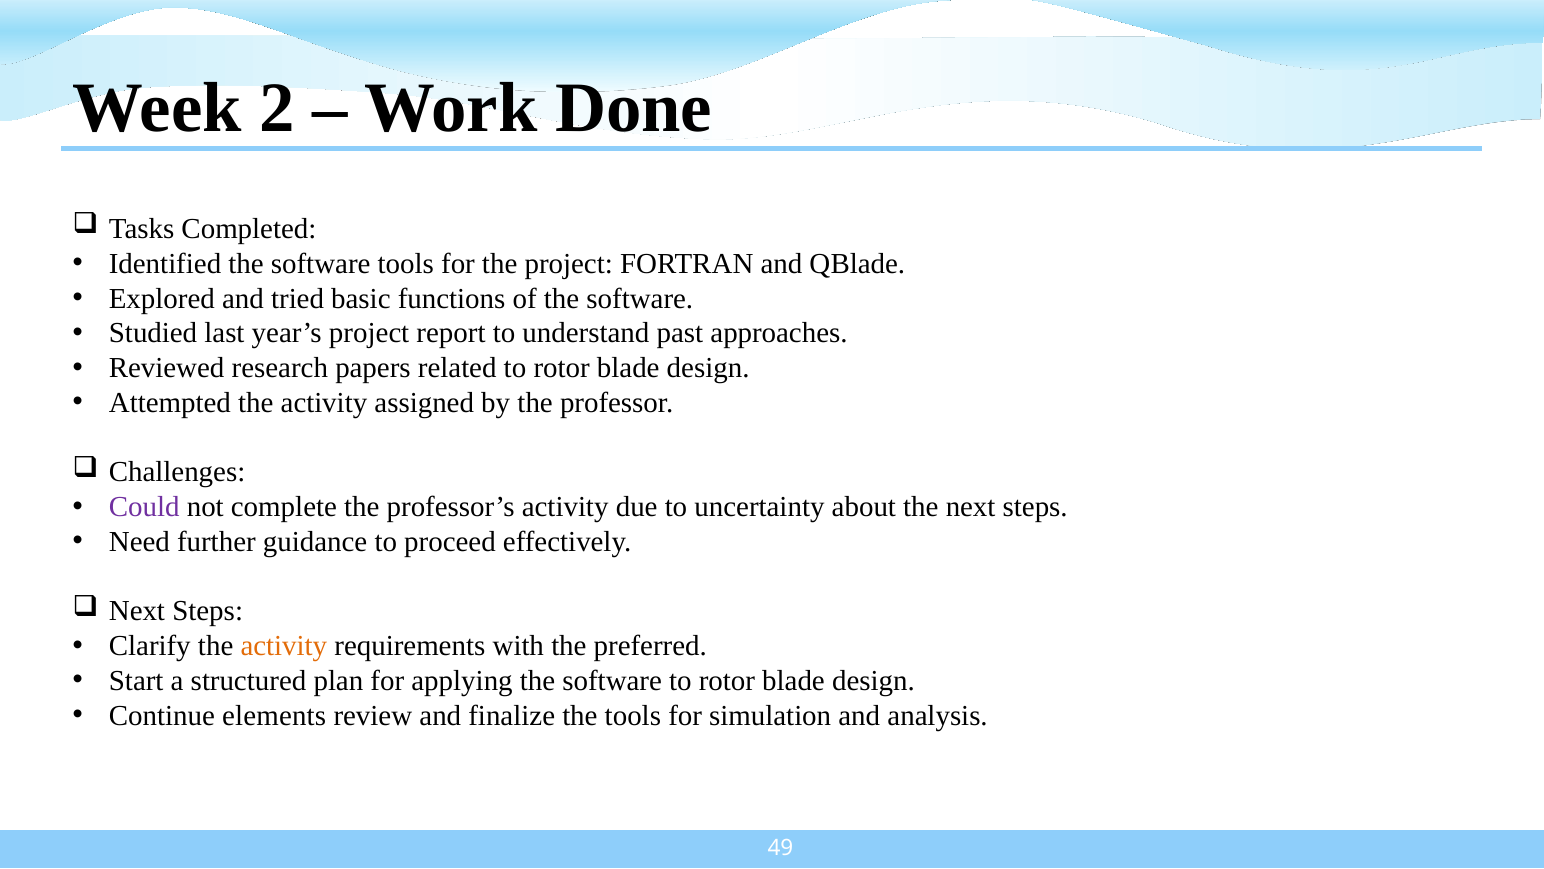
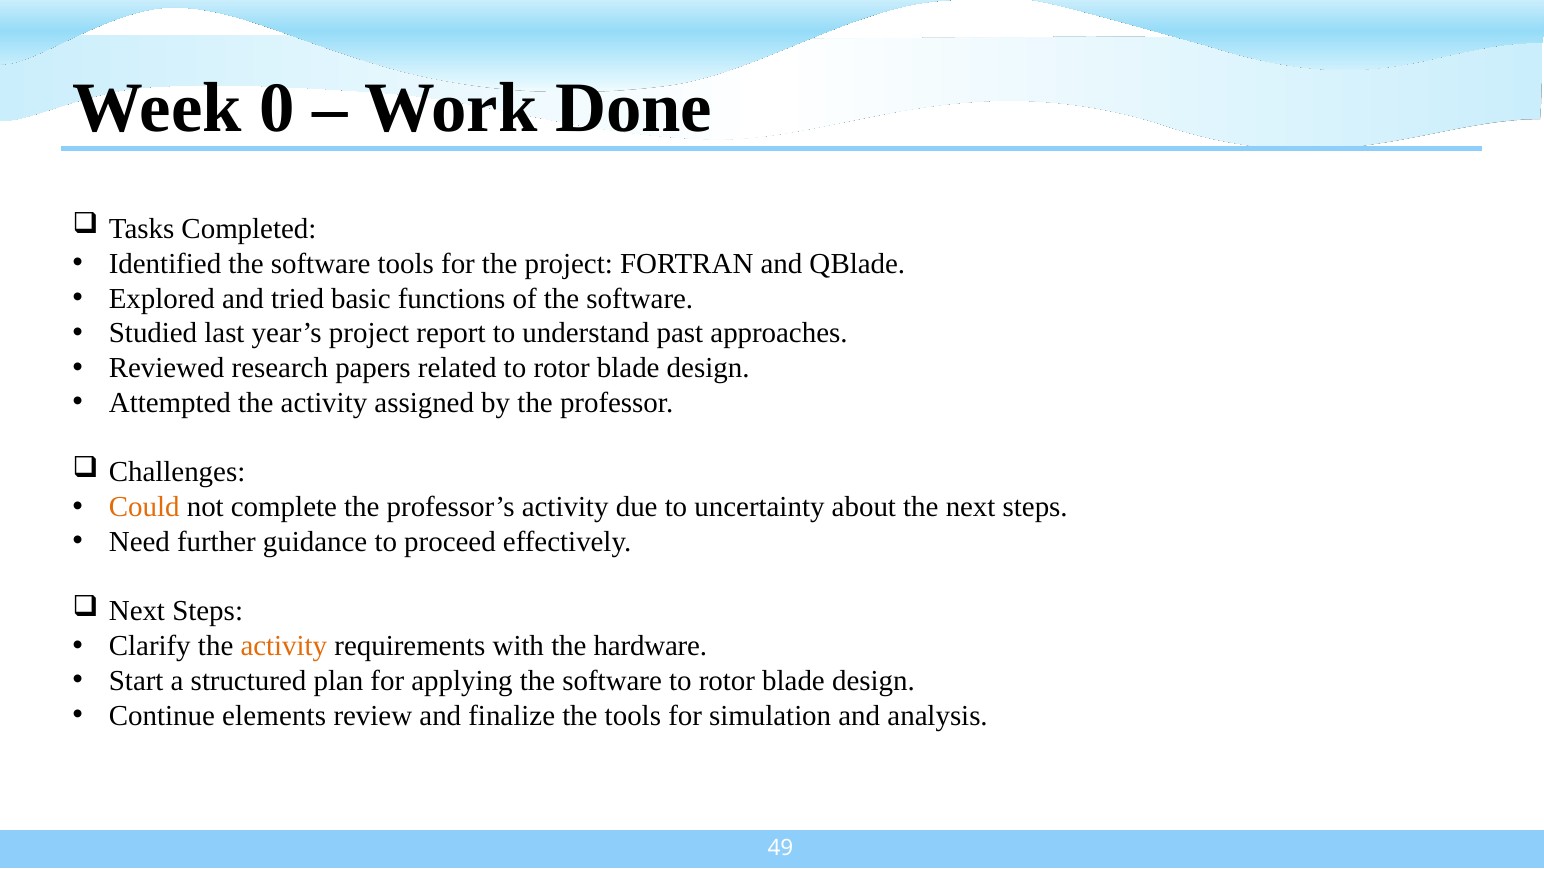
2: 2 -> 0
Could colour: purple -> orange
preferred: preferred -> hardware
